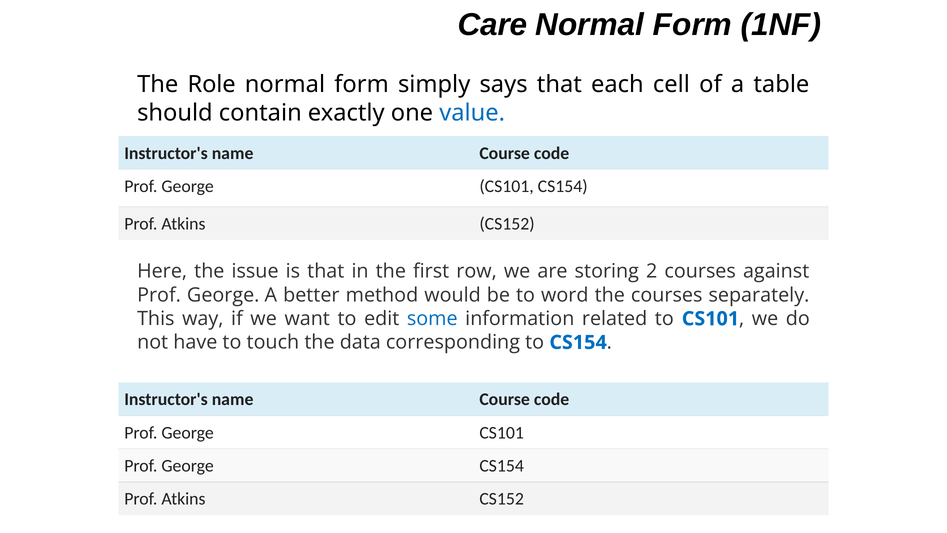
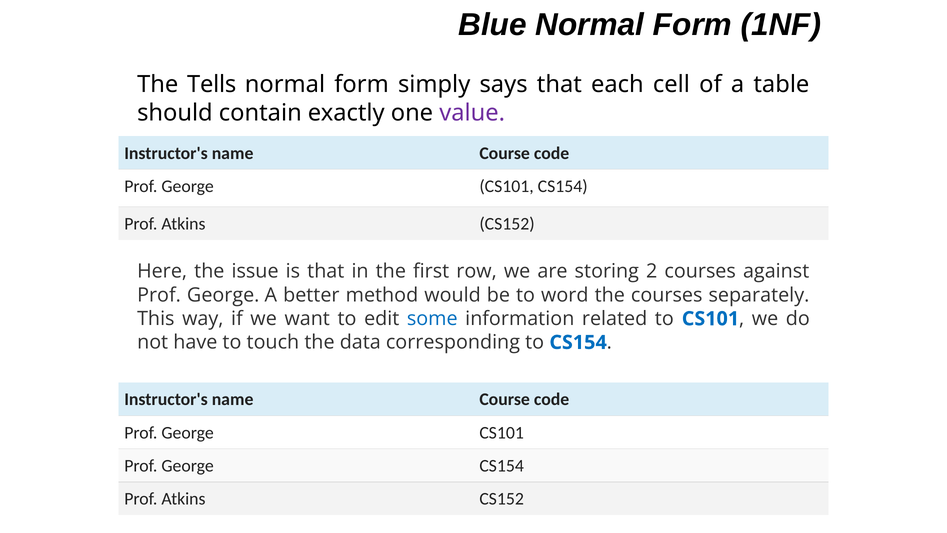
Care: Care -> Blue
Role: Role -> Tells
value colour: blue -> purple
